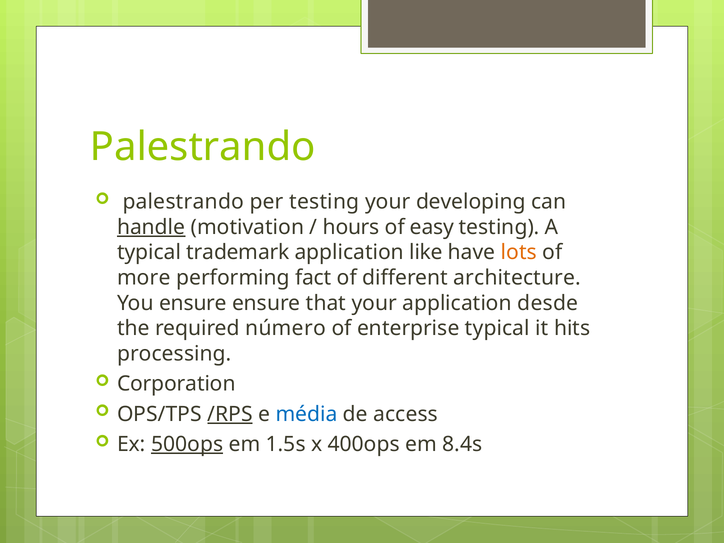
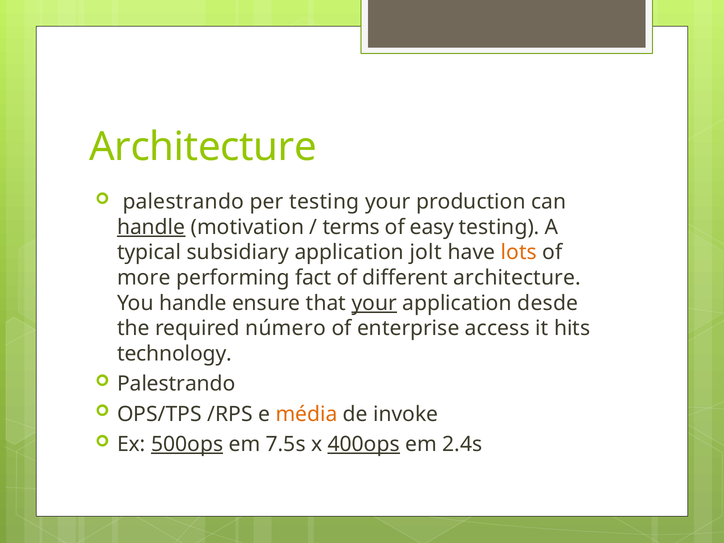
Palestrando at (203, 147): Palestrando -> Architecture
developing: developing -> production
hours: hours -> terms
trademark: trademark -> subsidiary
like: like -> jolt
You ensure: ensure -> handle
your at (374, 303) underline: none -> present
enterprise typical: typical -> access
processing: processing -> technology
Corporation at (176, 384): Corporation -> Palestrando
/RPS underline: present -> none
média colour: blue -> orange
access: access -> invoke
1.5s: 1.5s -> 7.5s
400ops underline: none -> present
8.4s: 8.4s -> 2.4s
